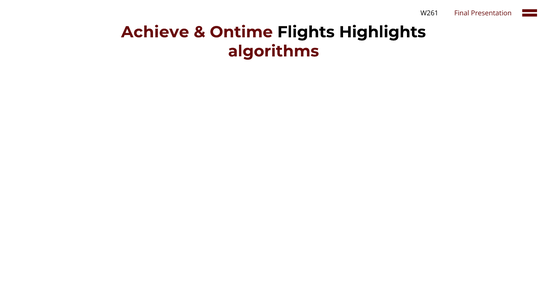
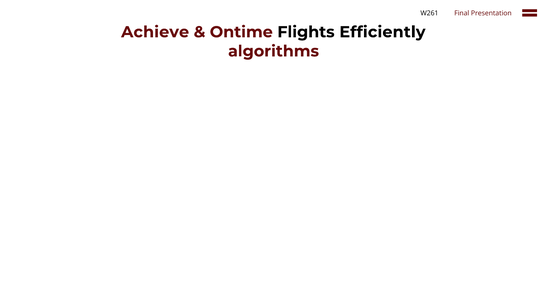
Highlights: Highlights -> Efficiently
